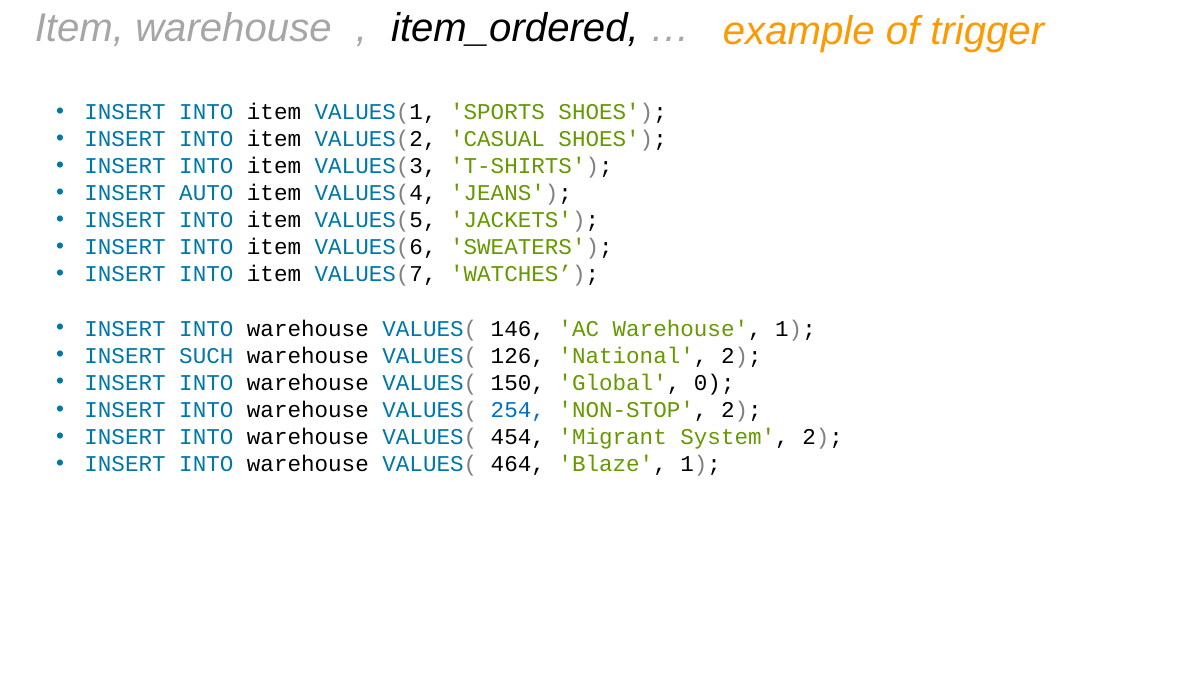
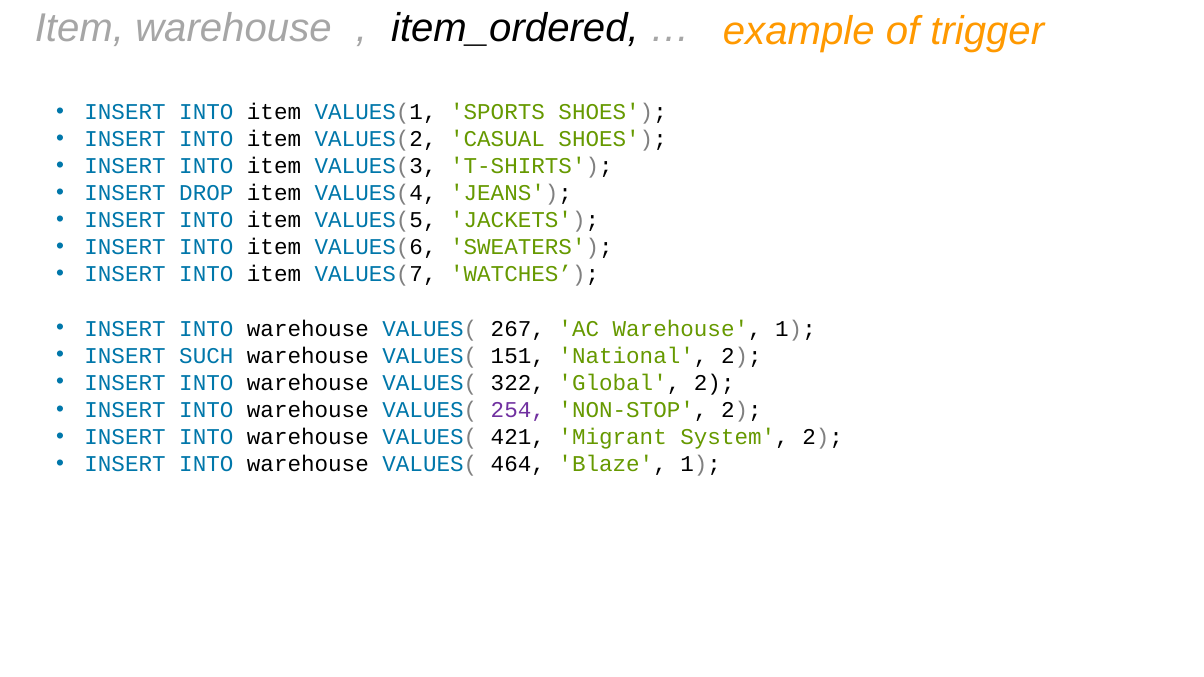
AUTO: AUTO -> DROP
146: 146 -> 267
126: 126 -> 151
150: 150 -> 322
Global 0: 0 -> 2
254 colour: blue -> purple
454: 454 -> 421
